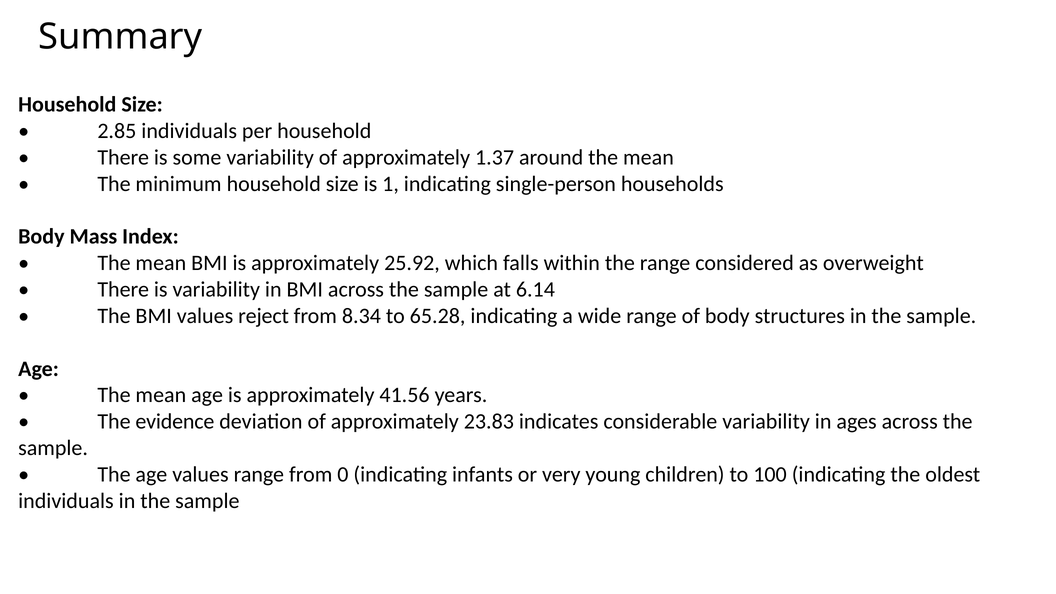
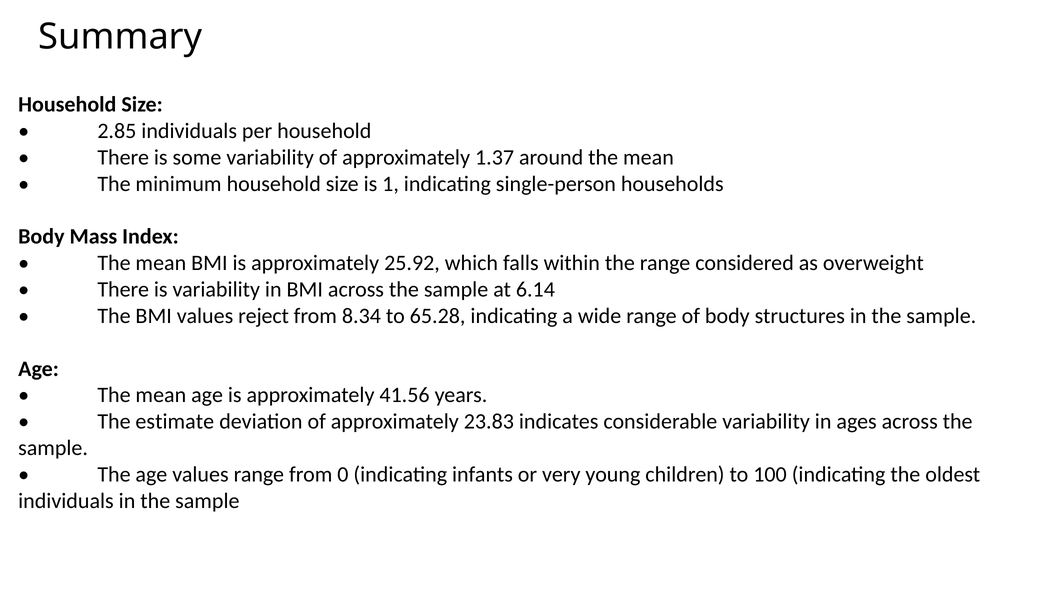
evidence: evidence -> estimate
